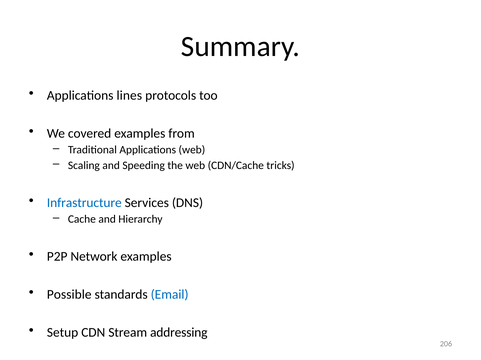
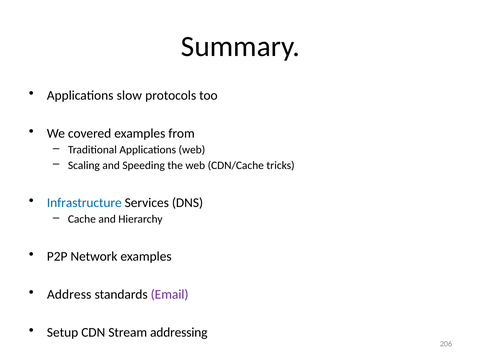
lines: lines -> slow
Possible: Possible -> Address
Email colour: blue -> purple
